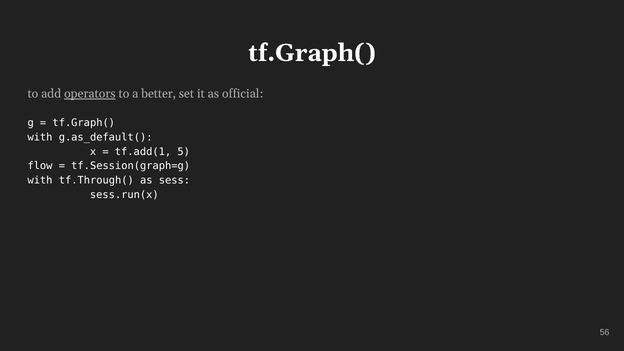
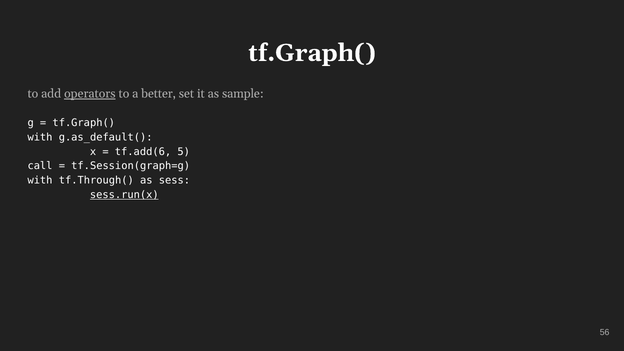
official: official -> sample
tf.add(1: tf.add(1 -> tf.add(6
flow: flow -> call
sess.run(x underline: none -> present
